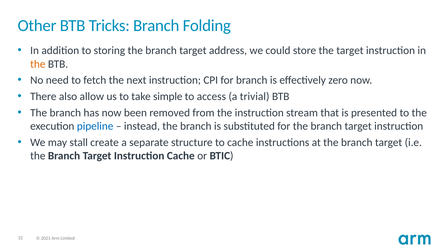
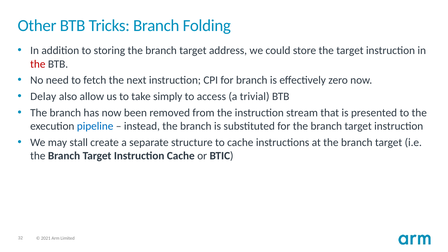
the at (38, 64) colour: orange -> red
There: There -> Delay
simple: simple -> simply
